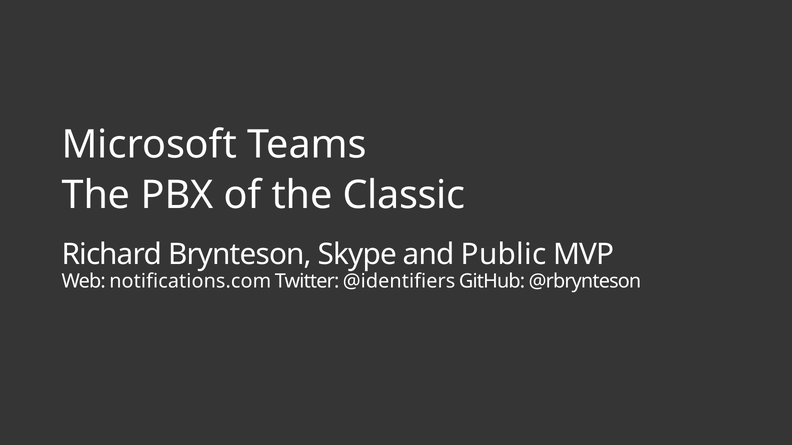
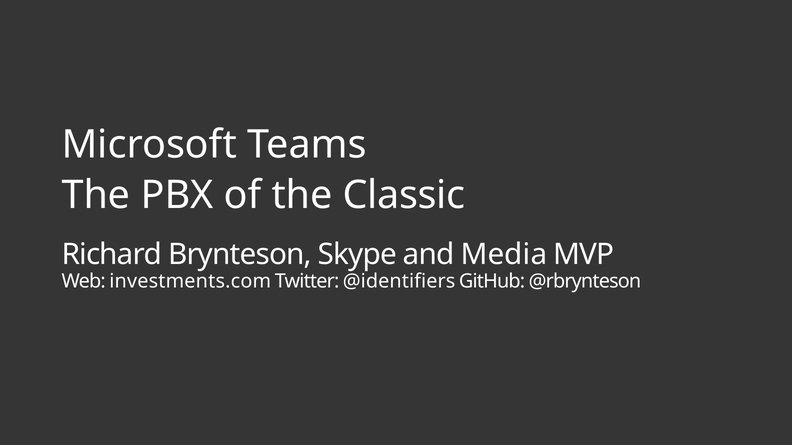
Public: Public -> Media
notifications.com: notifications.com -> investments.com
